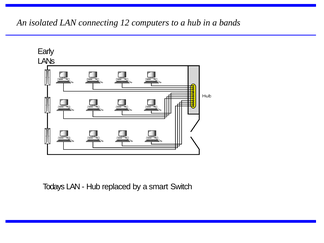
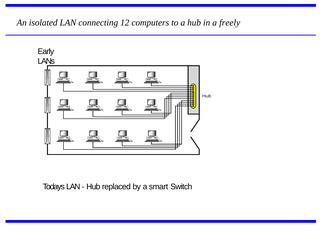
bands: bands -> freely
